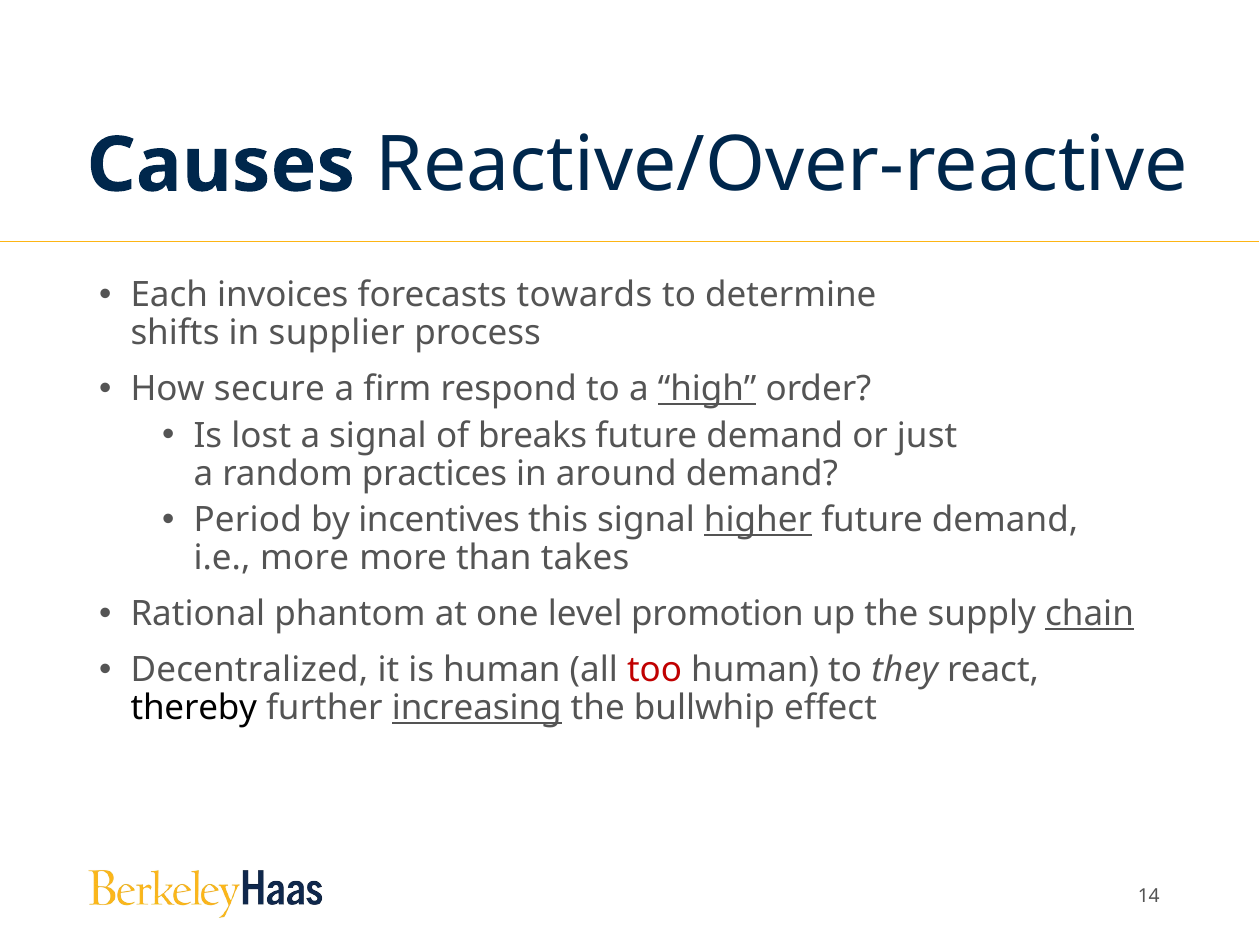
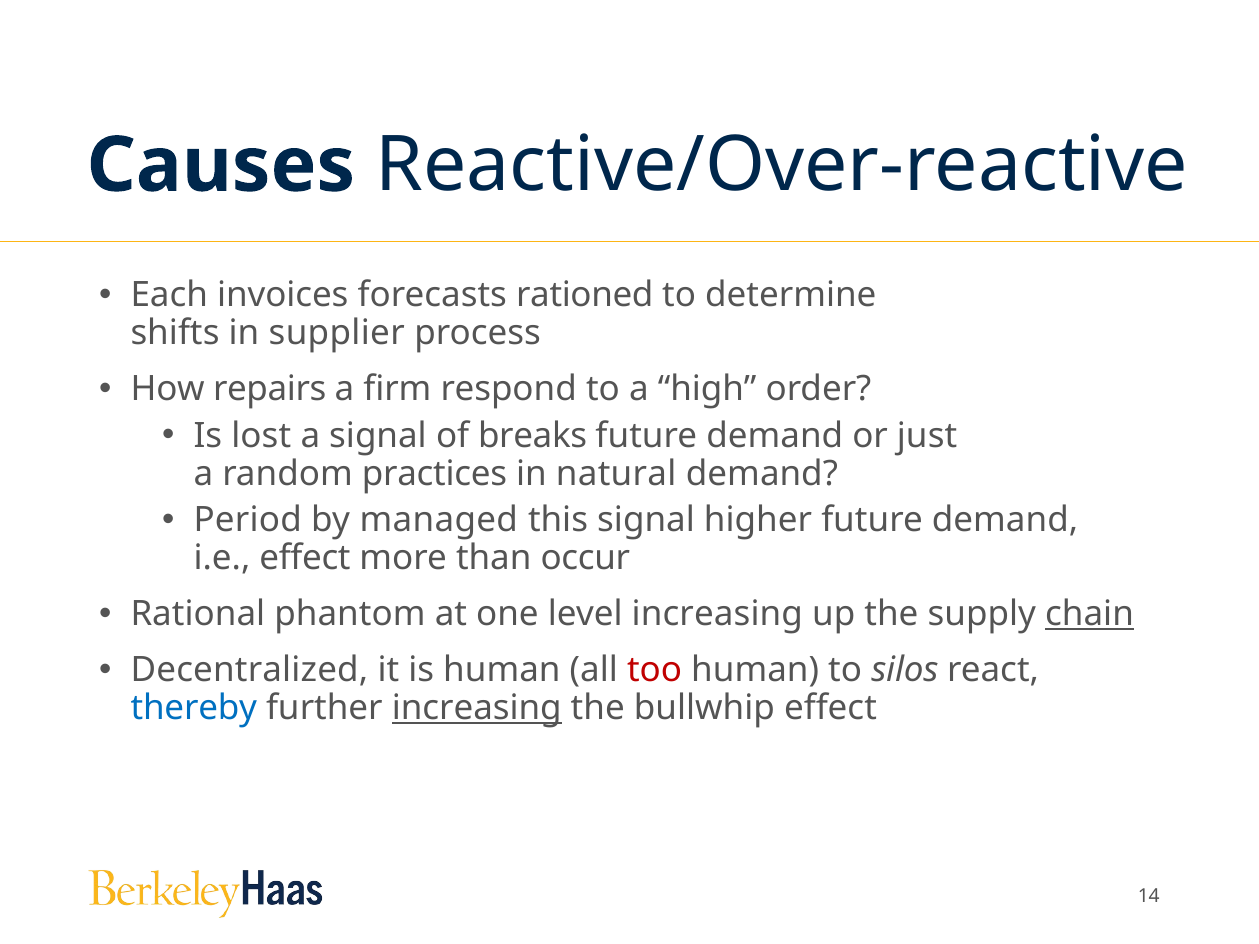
towards: towards -> rationed
secure: secure -> repairs
high underline: present -> none
around: around -> natural
incentives: incentives -> managed
higher underline: present -> none
i.e more: more -> effect
takes: takes -> occur
level promotion: promotion -> increasing
they: they -> silos
thereby colour: black -> blue
